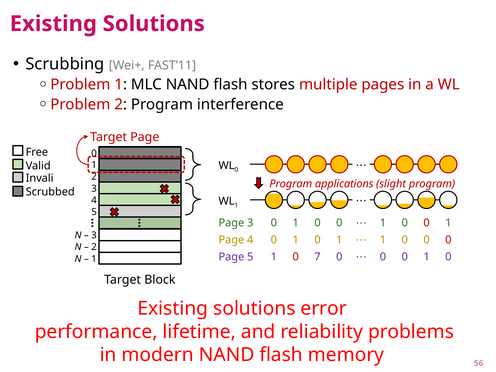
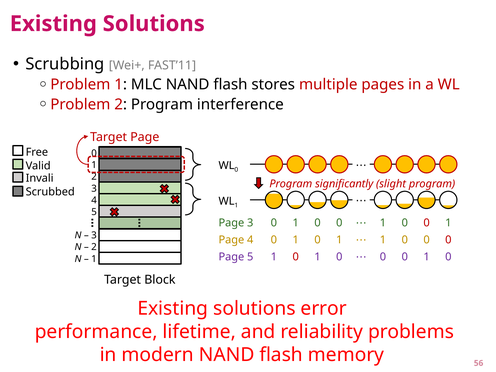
applications: applications -> significantly
5 1 0 7: 7 -> 1
